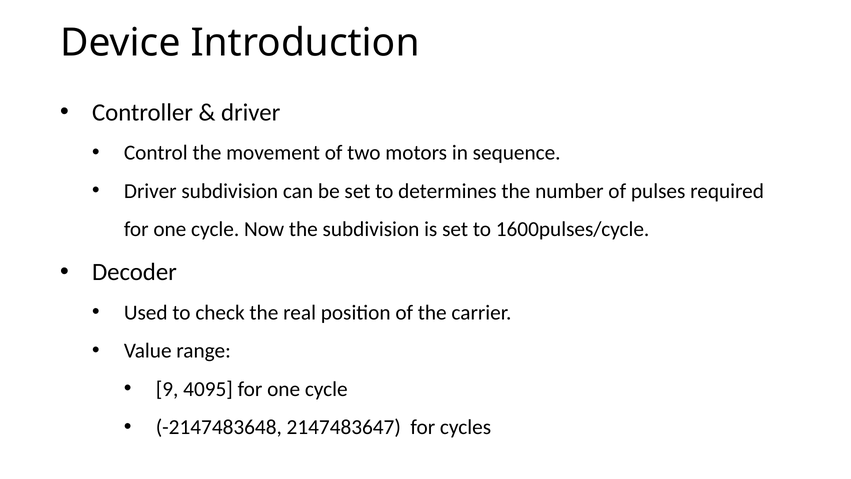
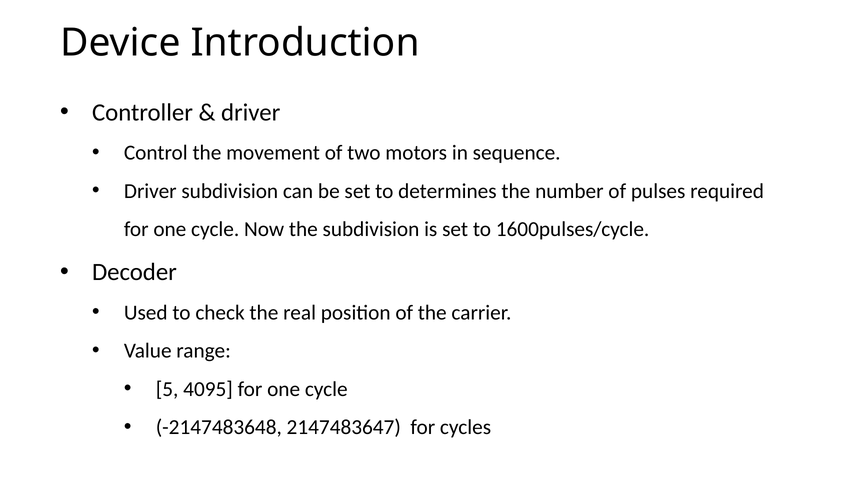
9: 9 -> 5
